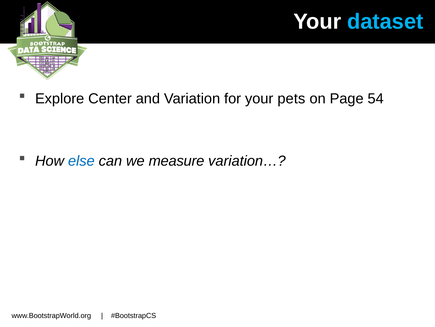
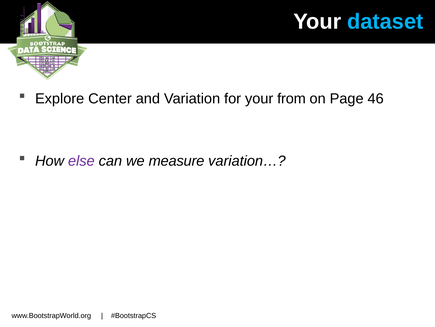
pets: pets -> from
54: 54 -> 46
else colour: blue -> purple
